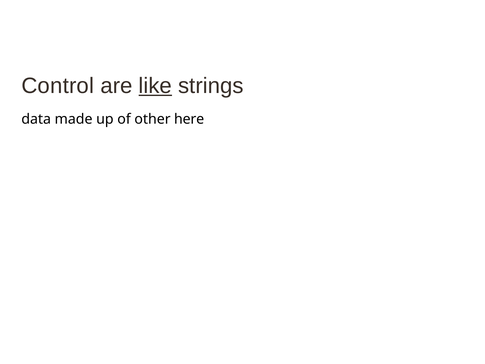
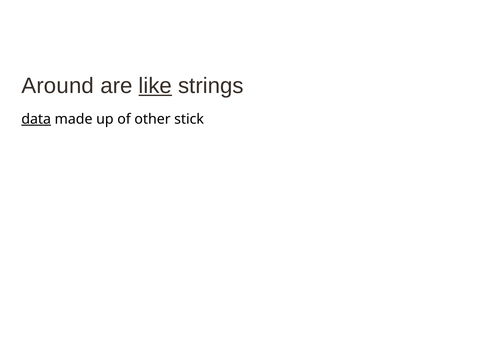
Control: Control -> Around
data underline: none -> present
here: here -> stick
